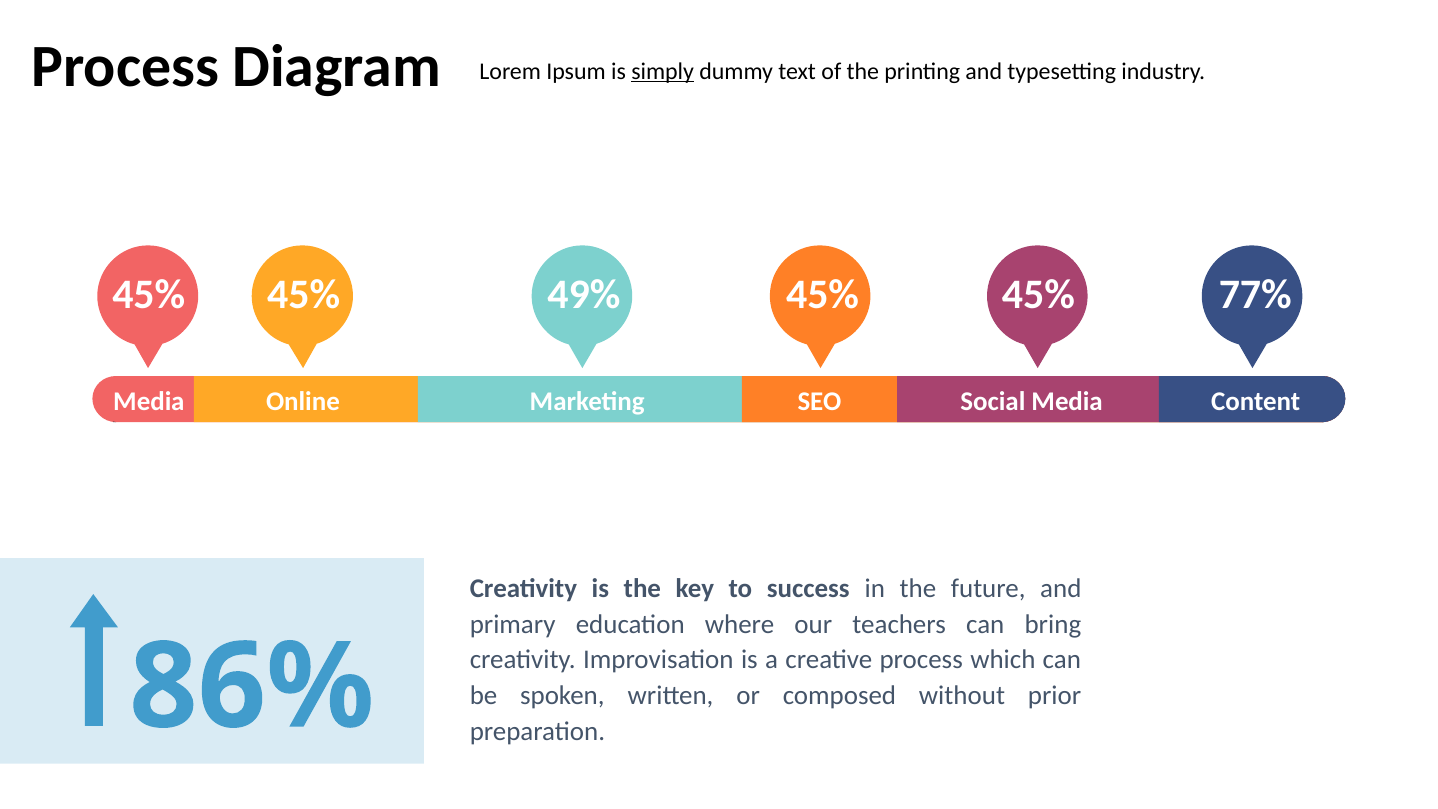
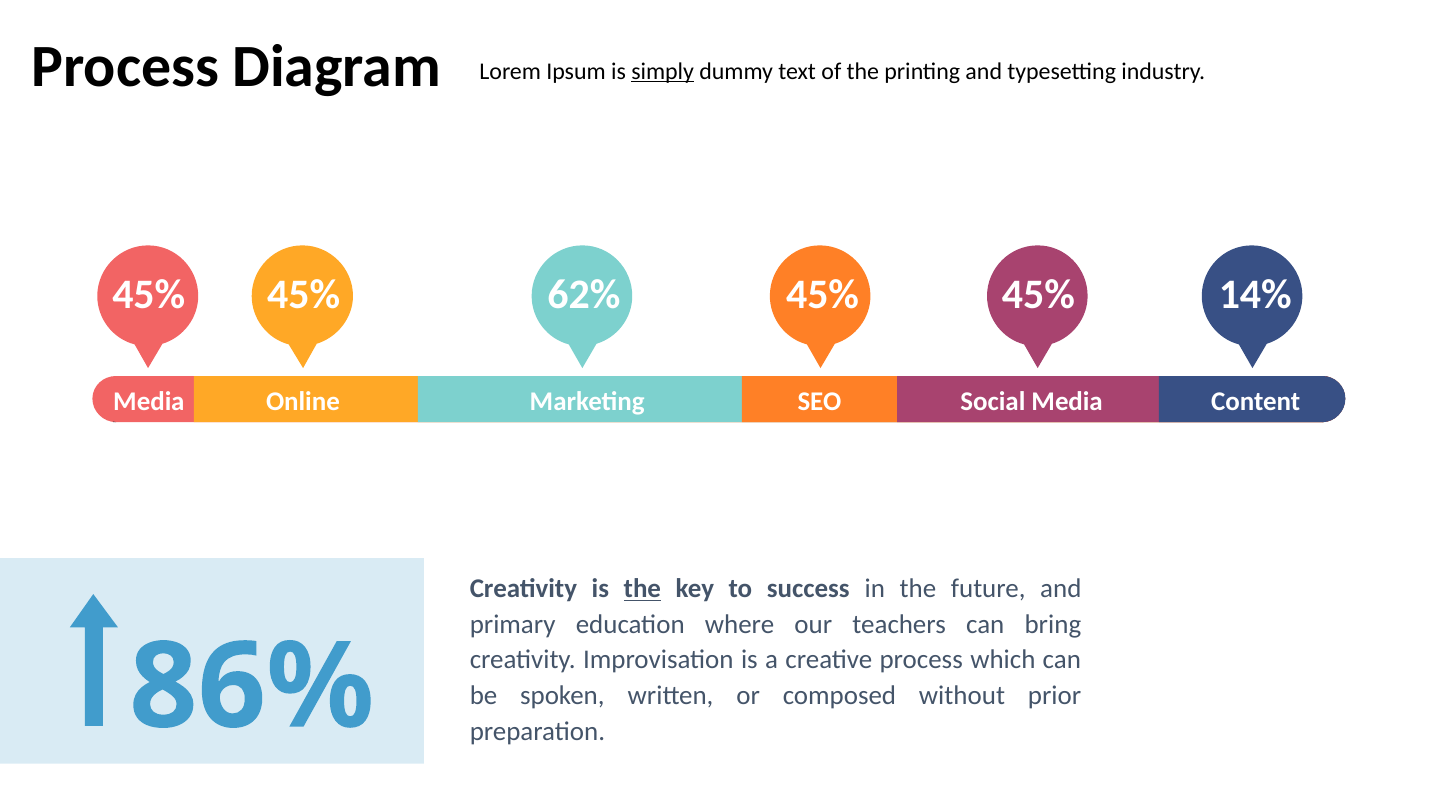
49%: 49% -> 62%
77%: 77% -> 14%
the at (642, 589) underline: none -> present
